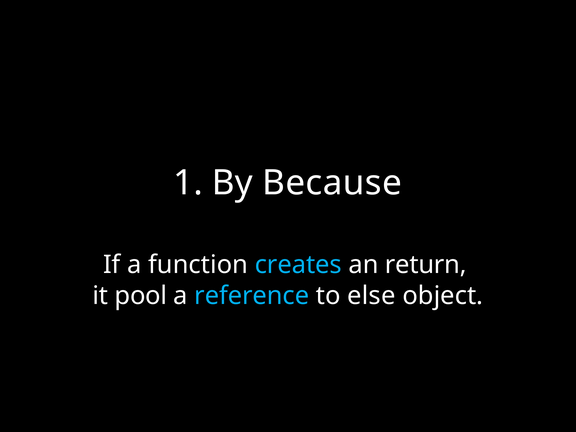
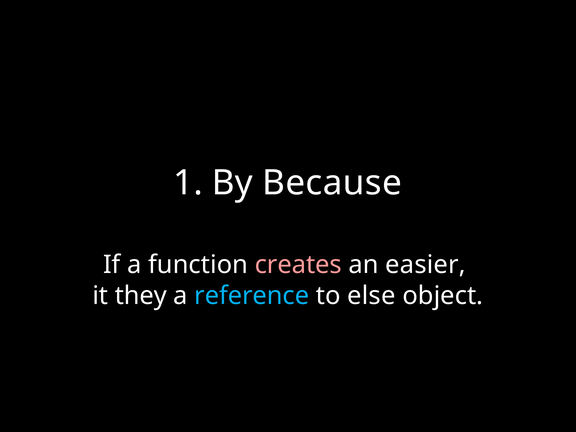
creates colour: light blue -> pink
return: return -> easier
pool: pool -> they
